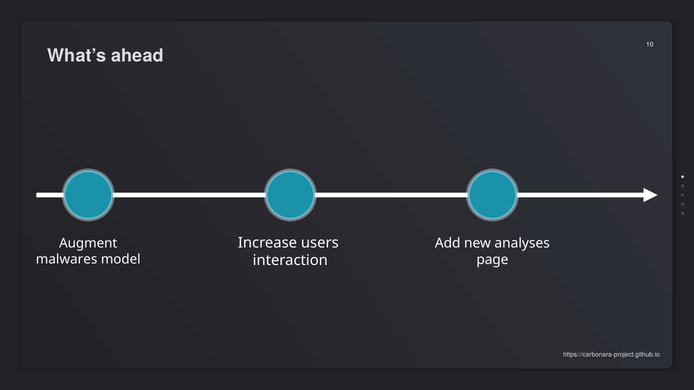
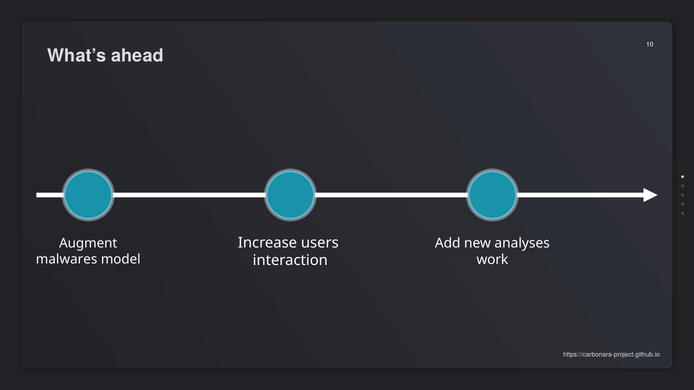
page: page -> work
